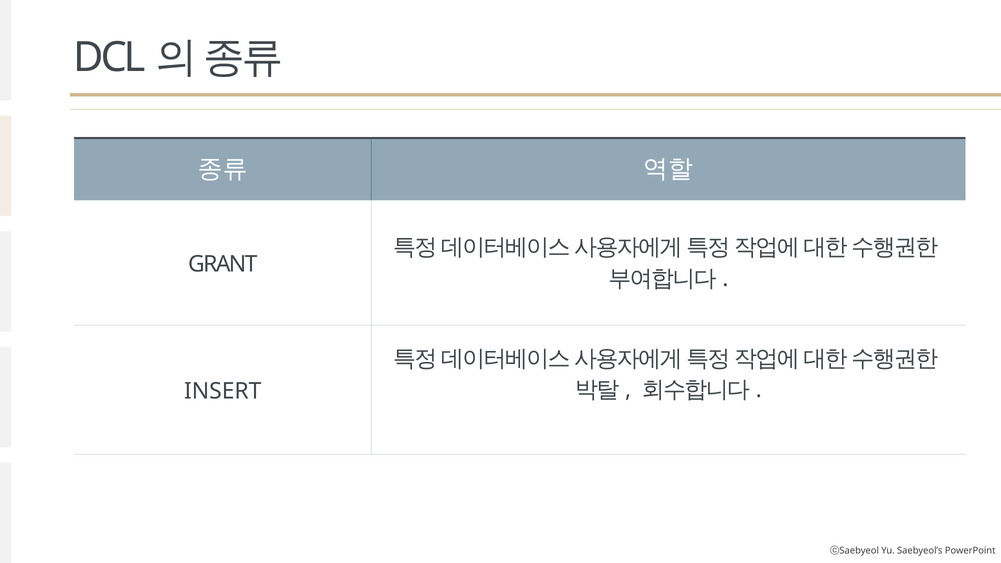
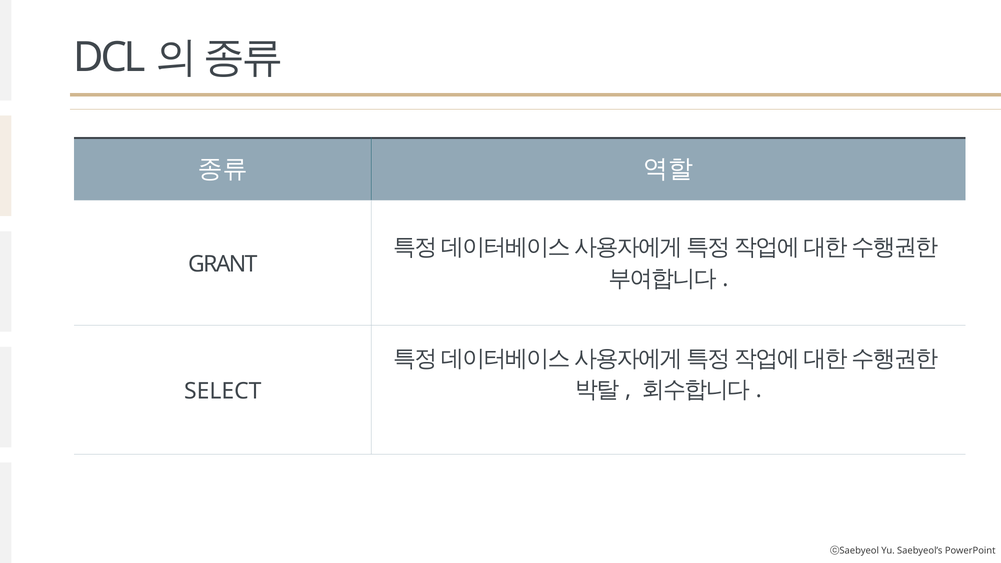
INSERT: INSERT -> SELECT
